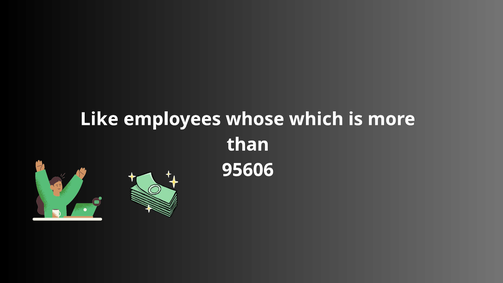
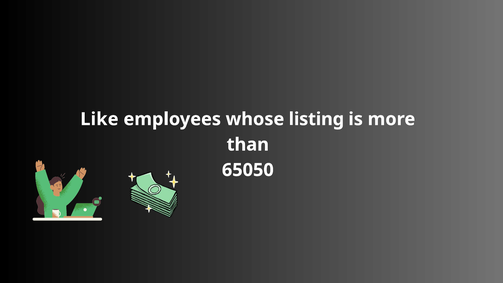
which: which -> listing
95606: 95606 -> 65050
